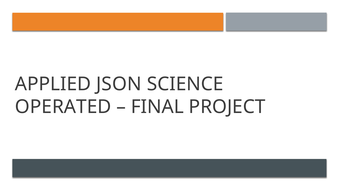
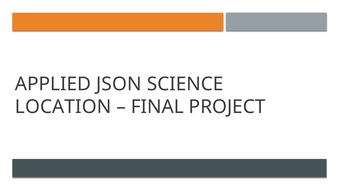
OPERATED: OPERATED -> LOCATION
